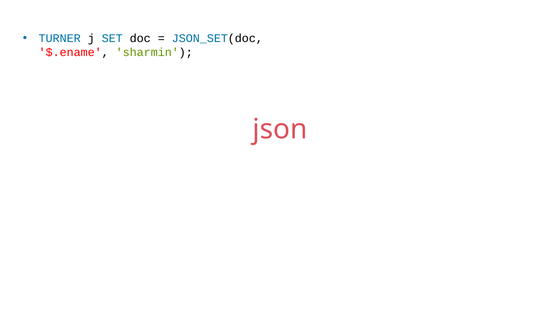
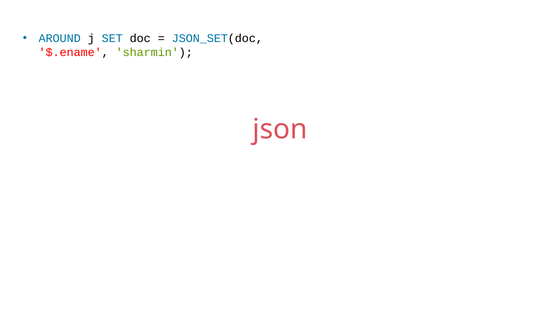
TURNER: TURNER -> AROUND
